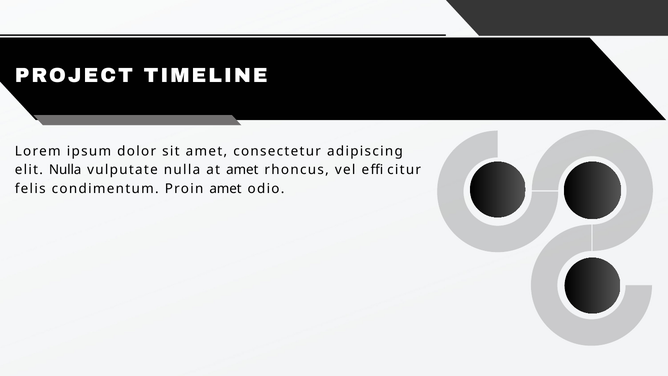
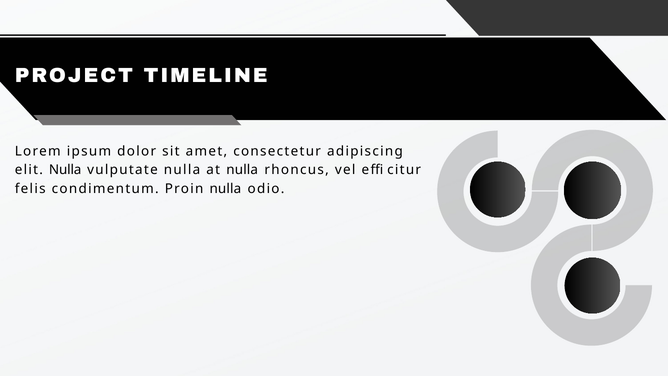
at amet: amet -> nulla
Proin amet: amet -> nulla
